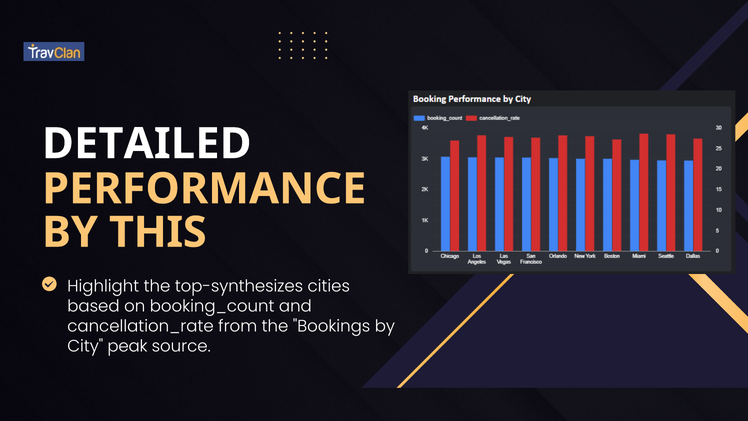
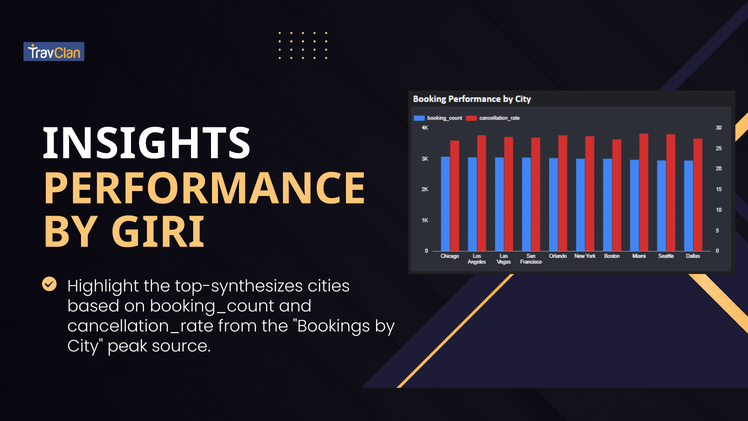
DETAILED: DETAILED -> INSIGHTS
THIS: THIS -> GIRI
